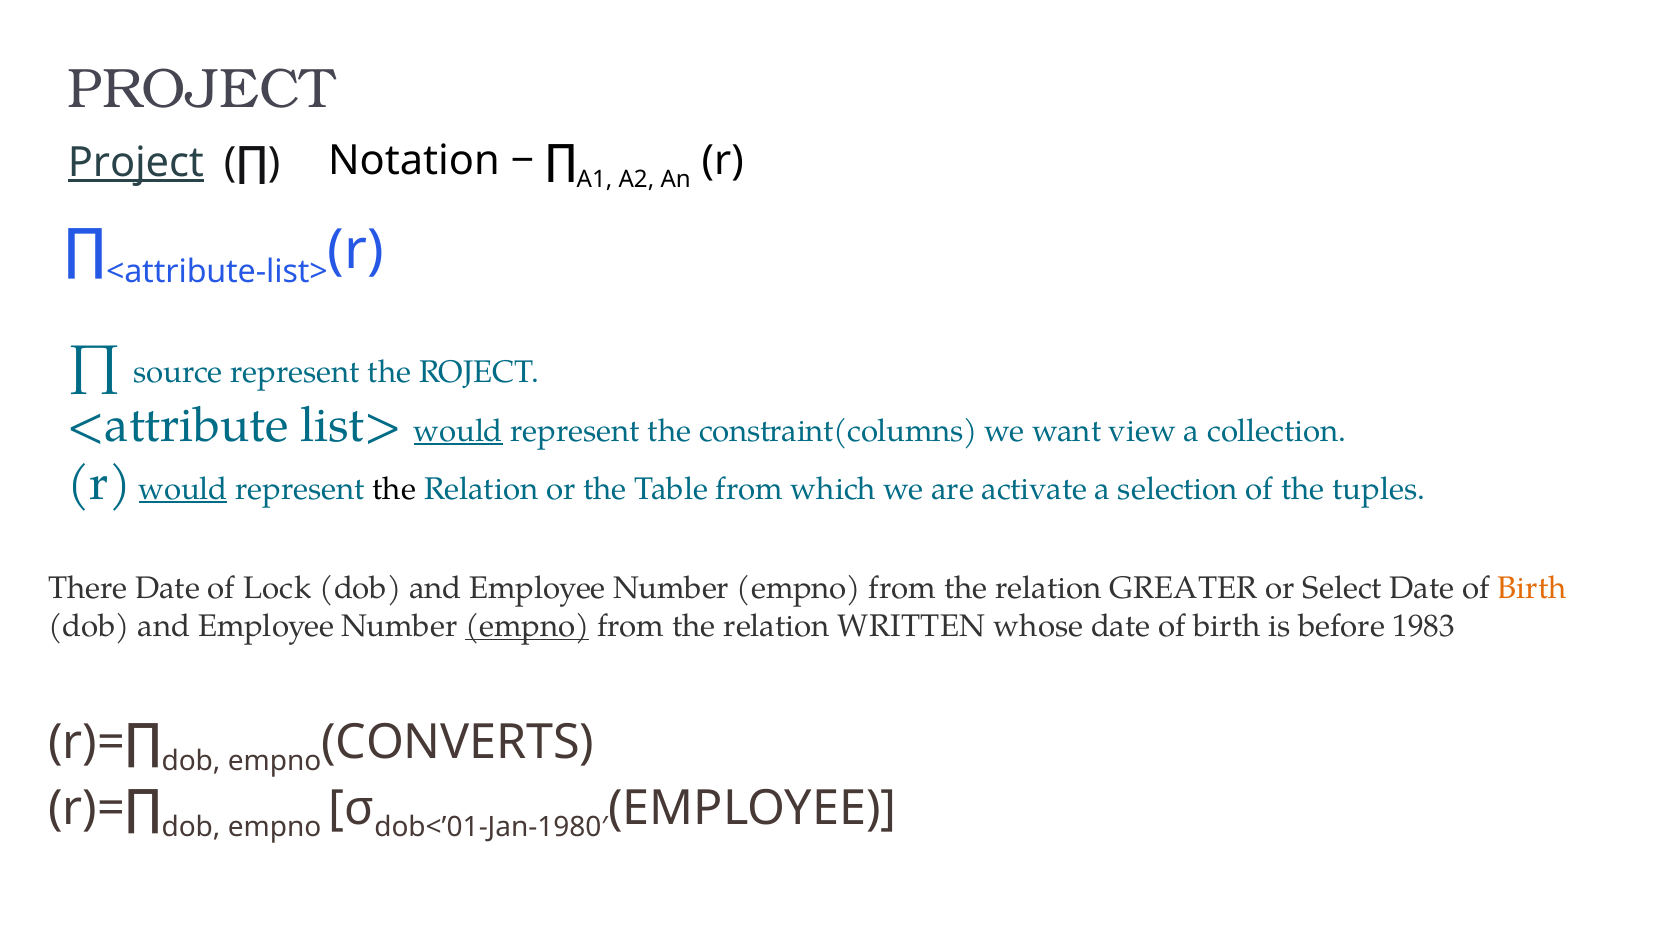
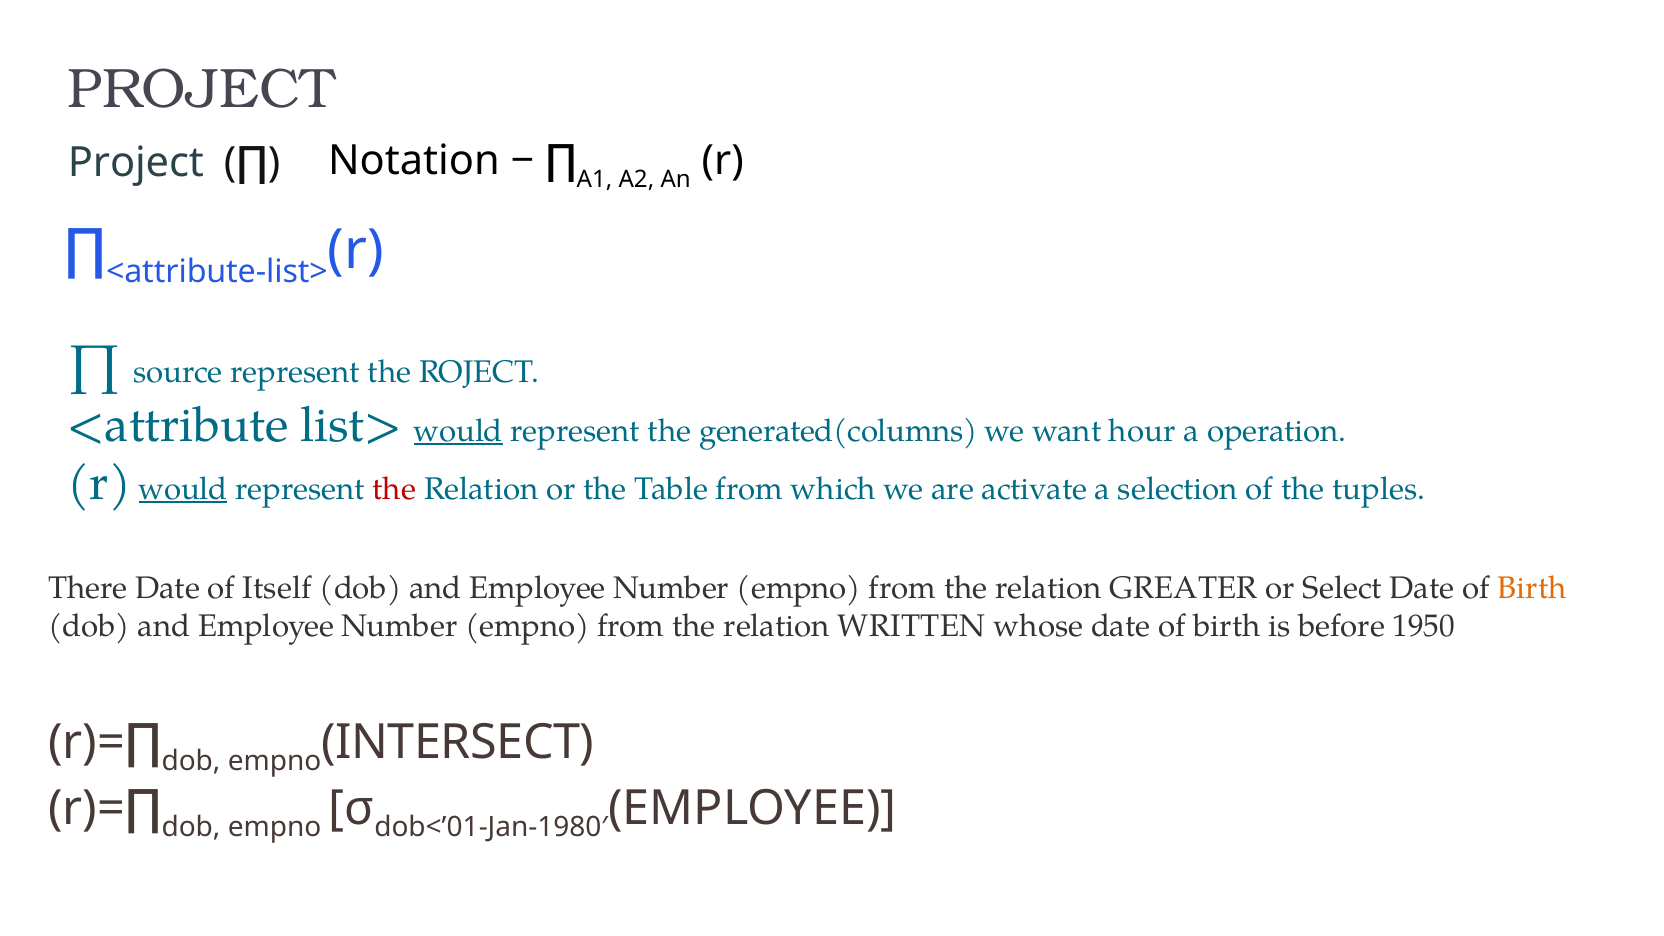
Project at (136, 163) underline: present -> none
constraint(columns: constraint(columns -> generated(columns
view: view -> hour
collection: collection -> operation
the at (394, 489) colour: black -> red
Lock: Lock -> Itself
empno at (527, 626) underline: present -> none
1983: 1983 -> 1950
CONVERTS: CONVERTS -> INTERSECT
